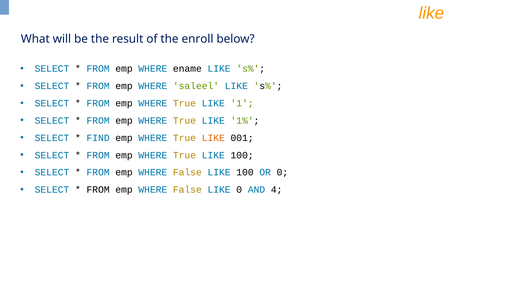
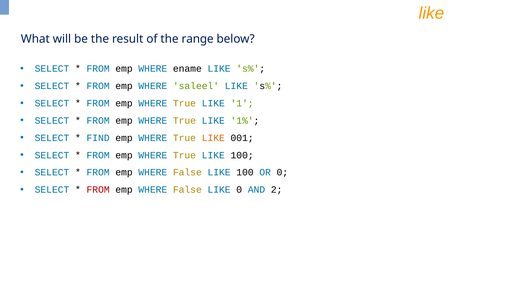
enroll: enroll -> range
FROM at (98, 190) colour: black -> red
4: 4 -> 2
